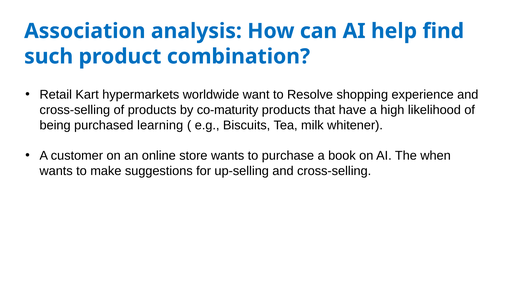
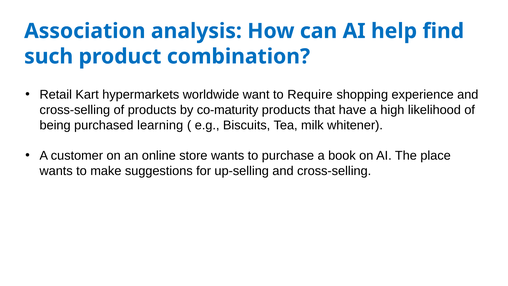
Resolve: Resolve -> Require
when: when -> place
